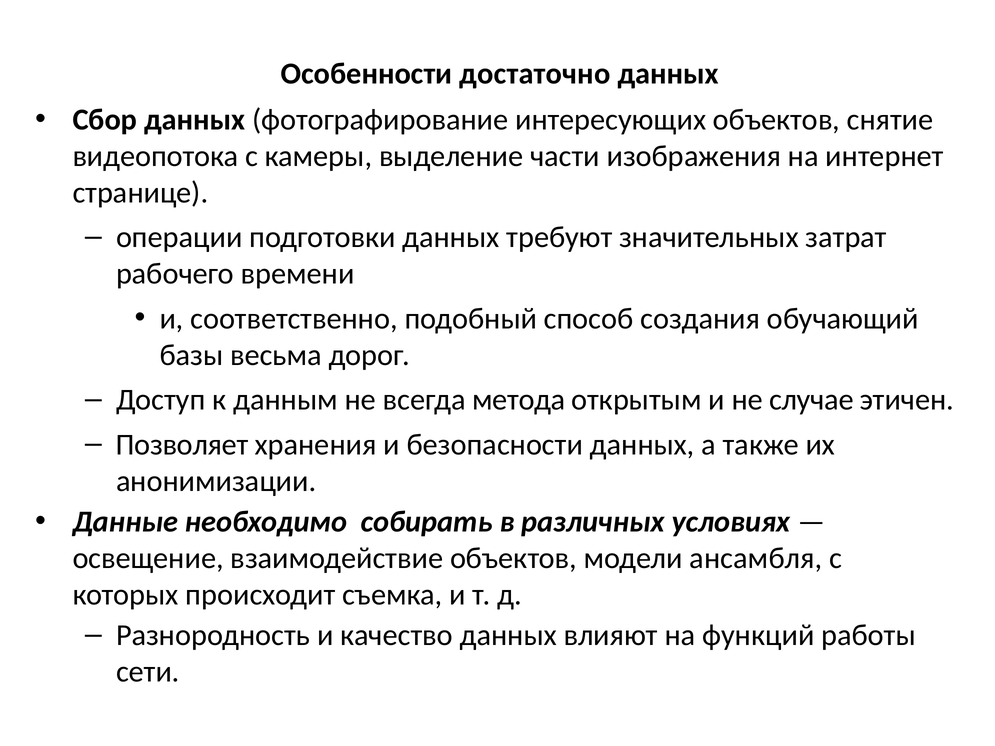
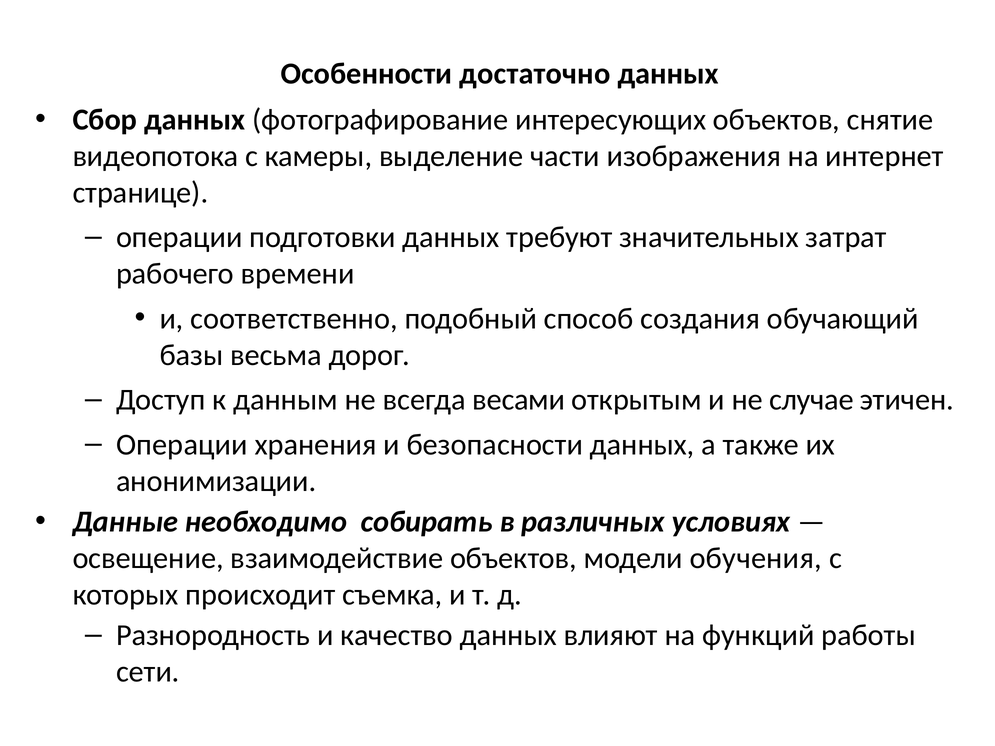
метода: метода -> весами
Позволяет at (182, 445): Позволяет -> Операции
ансамбля: ансамбля -> обучения
